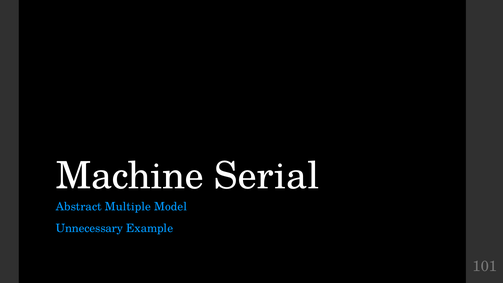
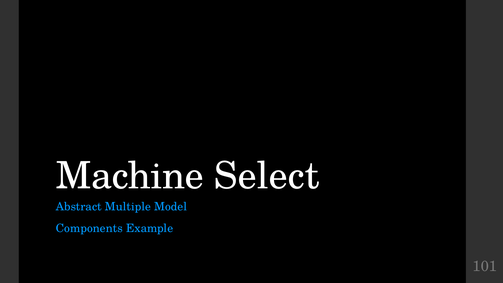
Serial: Serial -> Select
Unnecessary: Unnecessary -> Components
